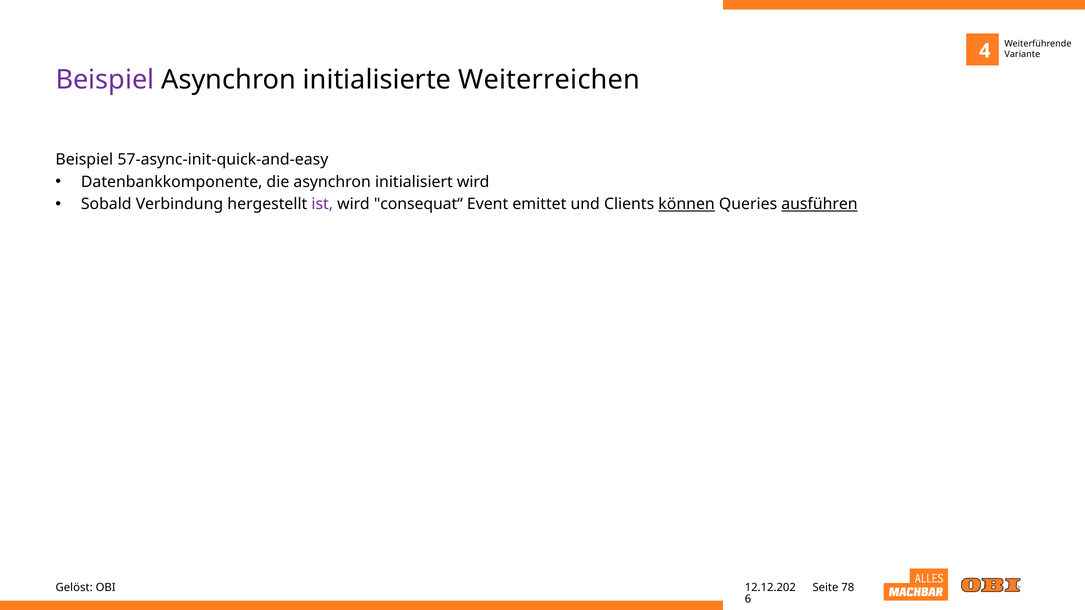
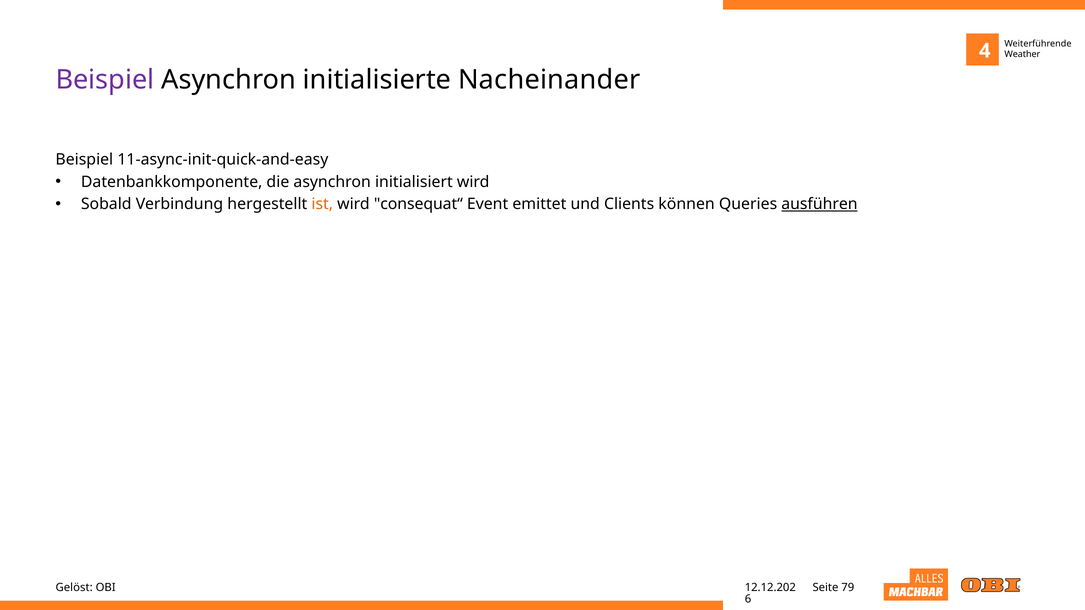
Variante: Variante -> Weather
Weiterreichen: Weiterreichen -> Nacheinander
57-async-init-quick-and-easy: 57-async-init-quick-and-easy -> 11-async-init-quick-and-easy
ist colour: purple -> orange
können underline: present -> none
78: 78 -> 79
